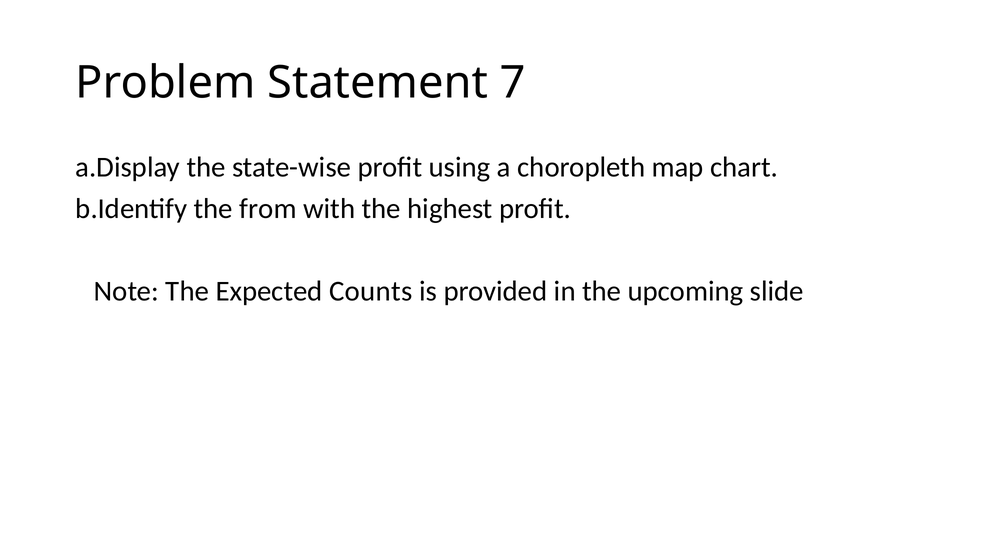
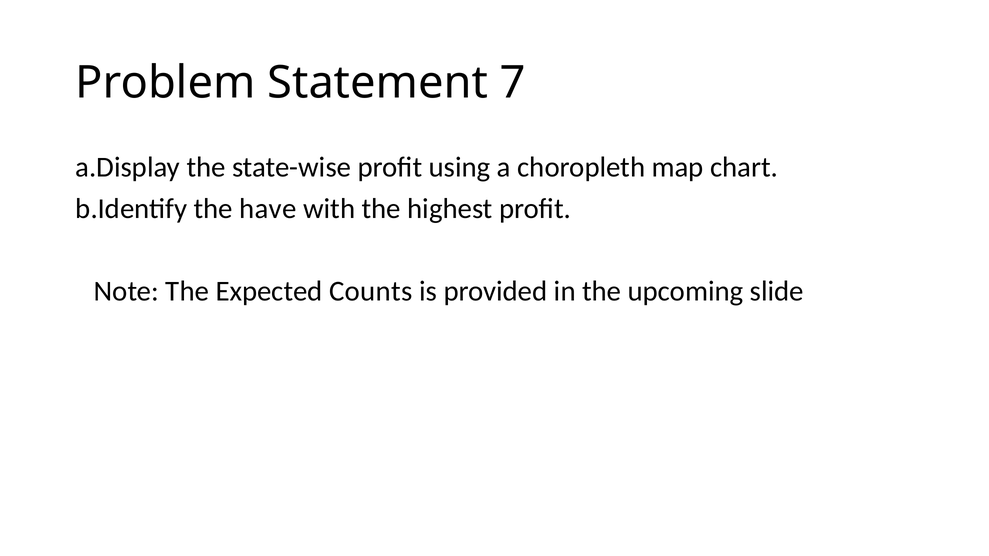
from: from -> have
